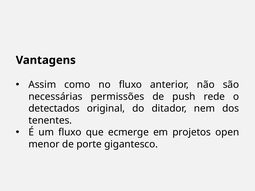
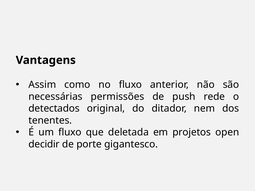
ecmerge: ecmerge -> deletada
menor: menor -> decidir
